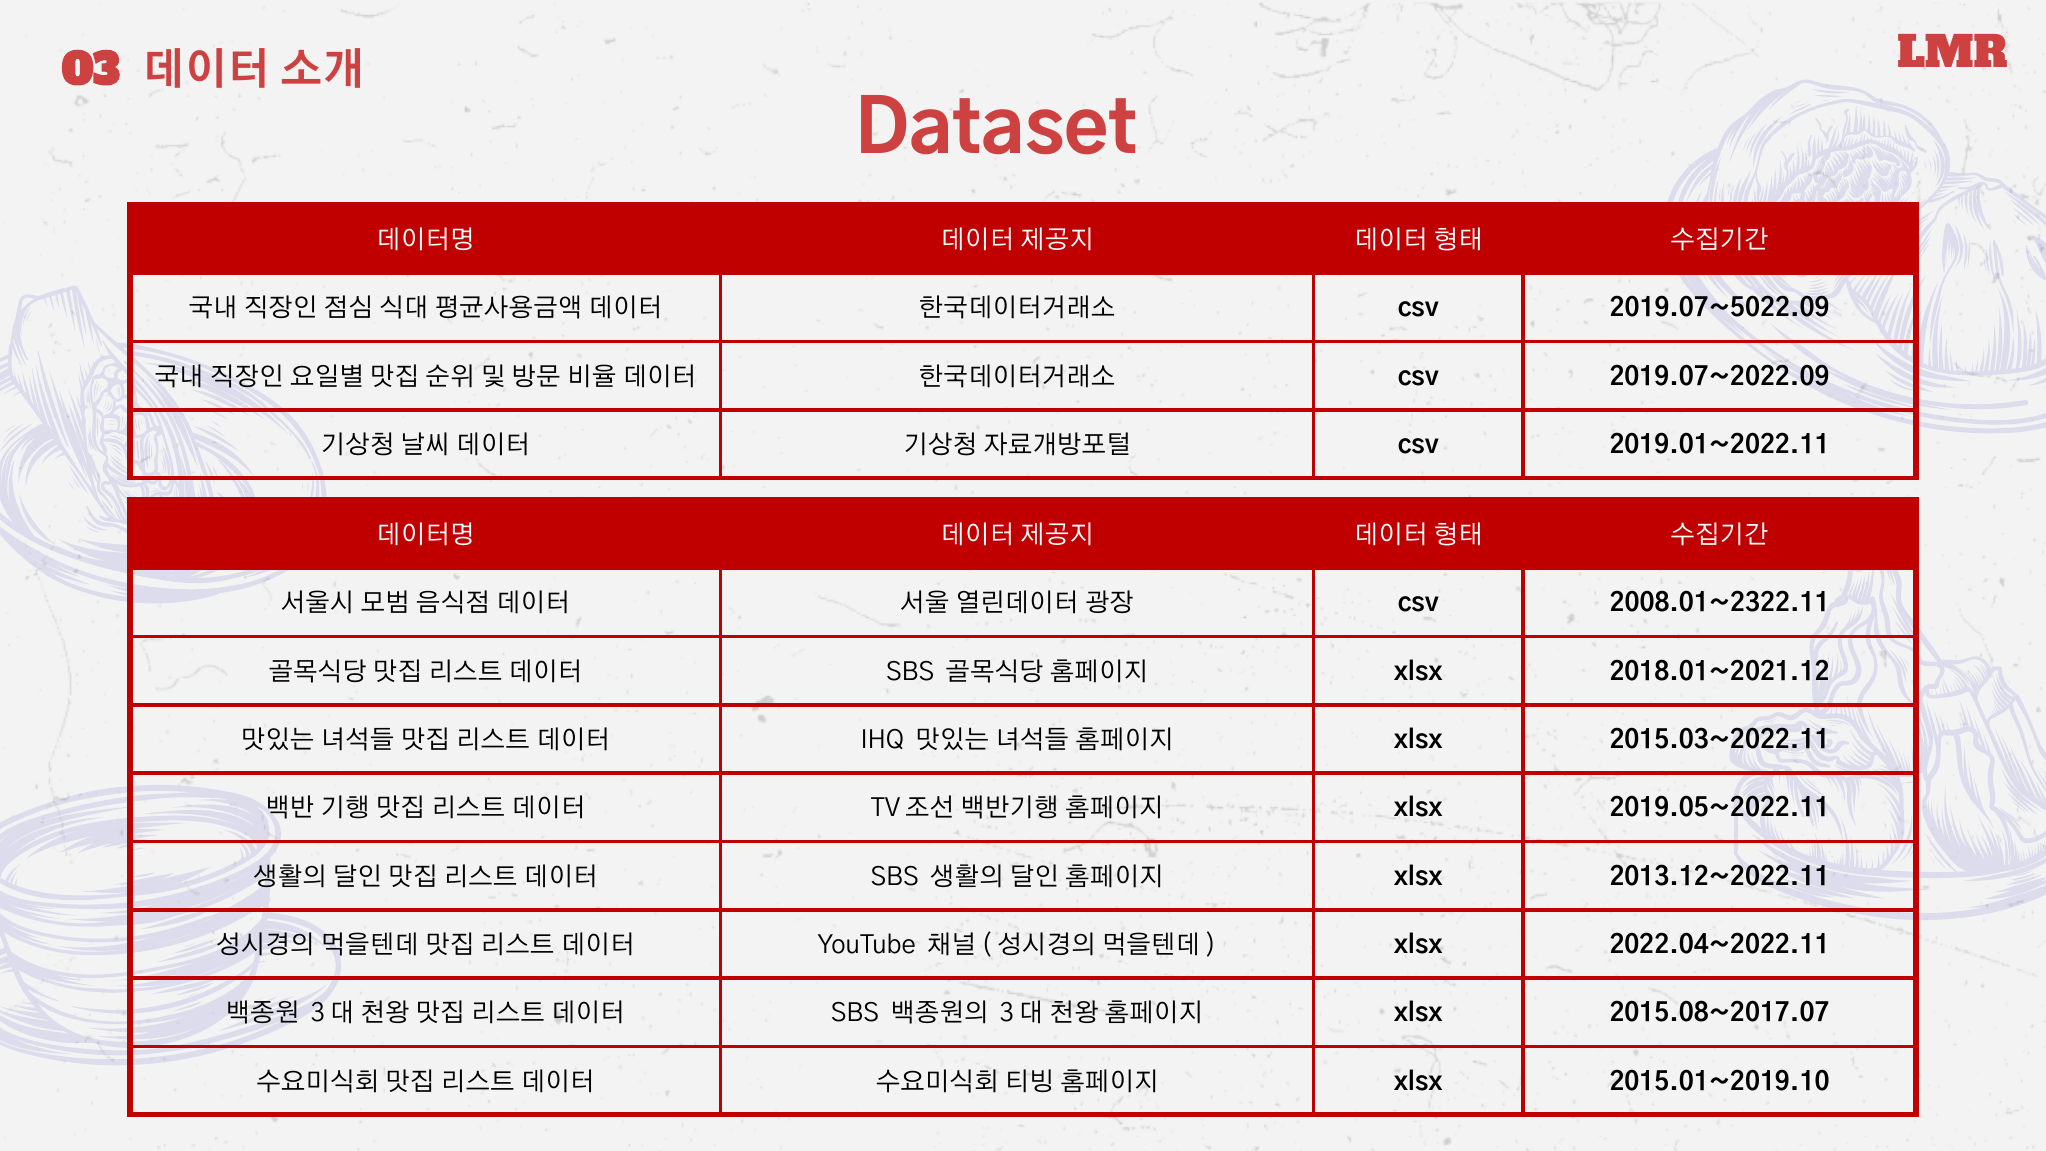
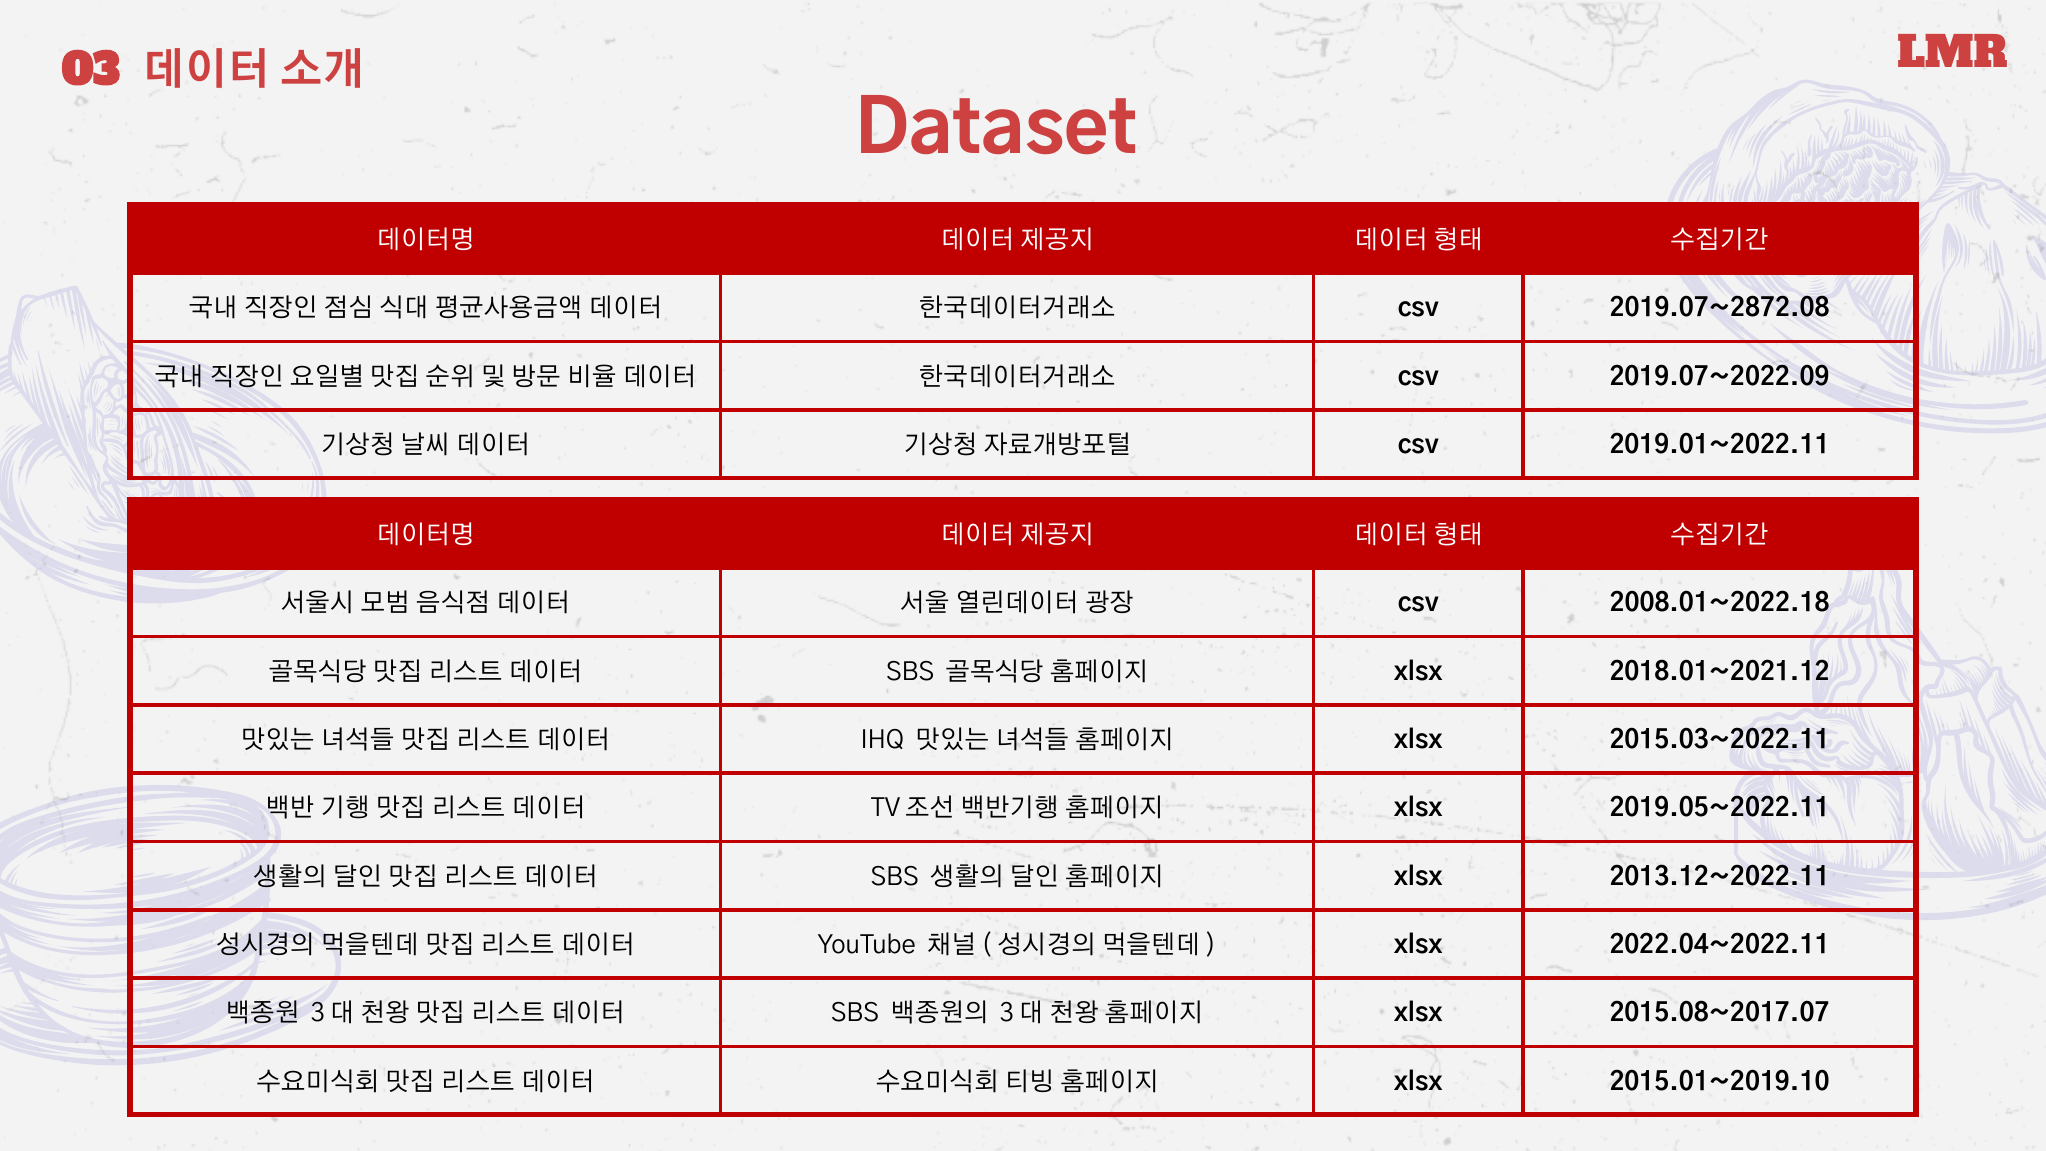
2019.07~5022.09: 2019.07~5022.09 -> 2019.07~2872.08
2008.01~2322.11: 2008.01~2322.11 -> 2008.01~2022.18
